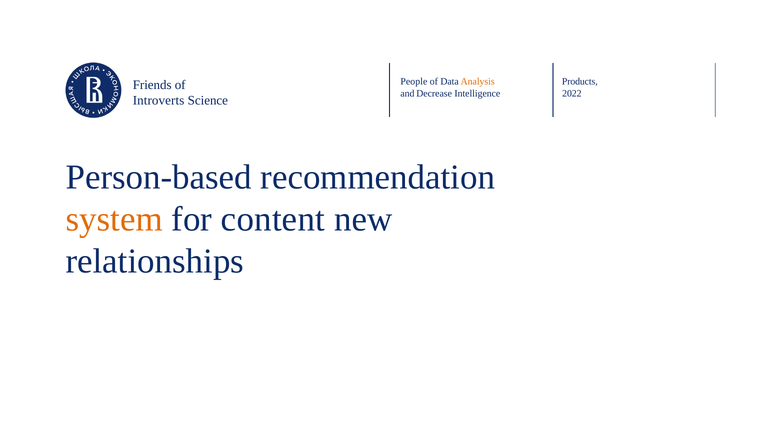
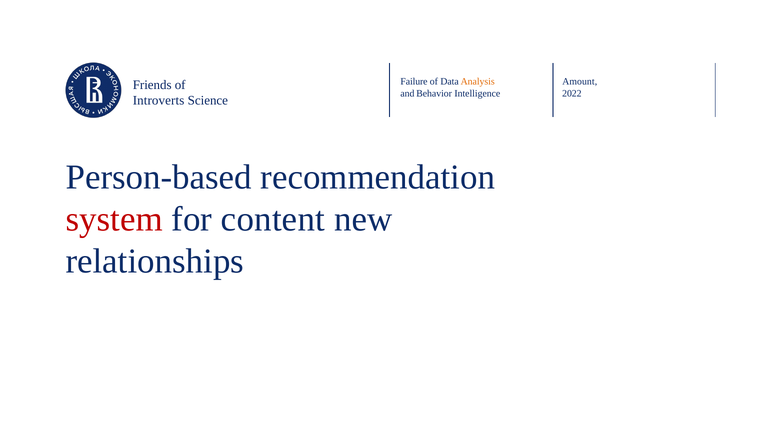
People: People -> Failure
Products: Products -> Amount
Decrease: Decrease -> Behavior
system colour: orange -> red
